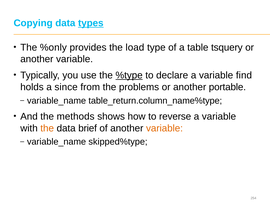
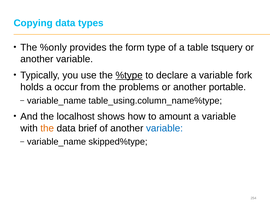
types underline: present -> none
load: load -> form
find: find -> fork
since: since -> occur
table_return.column_name%type: table_return.column_name%type -> table_using.column_name%type
methods: methods -> localhost
reverse: reverse -> amount
variable at (164, 128) colour: orange -> blue
